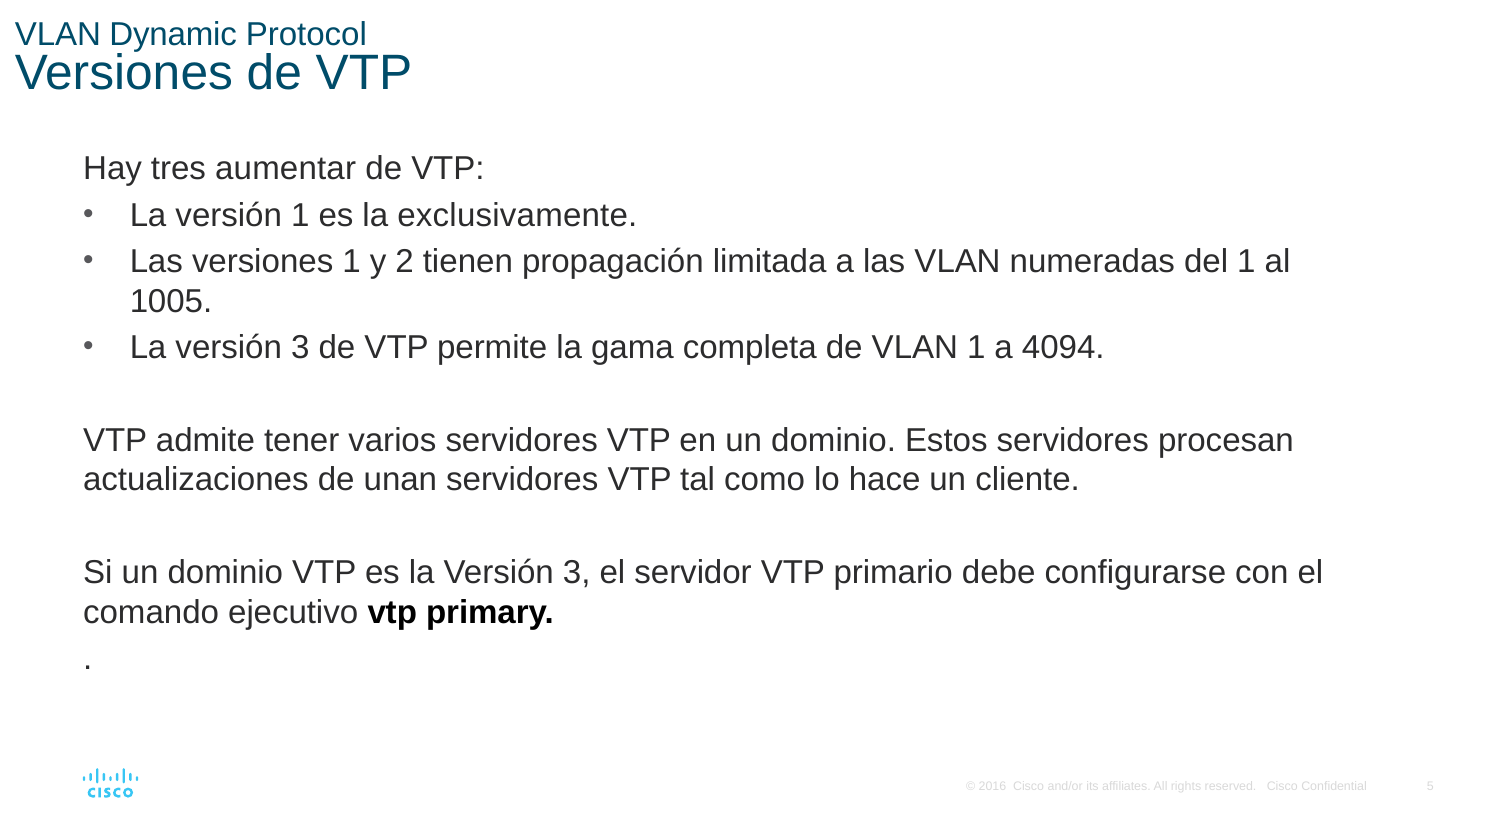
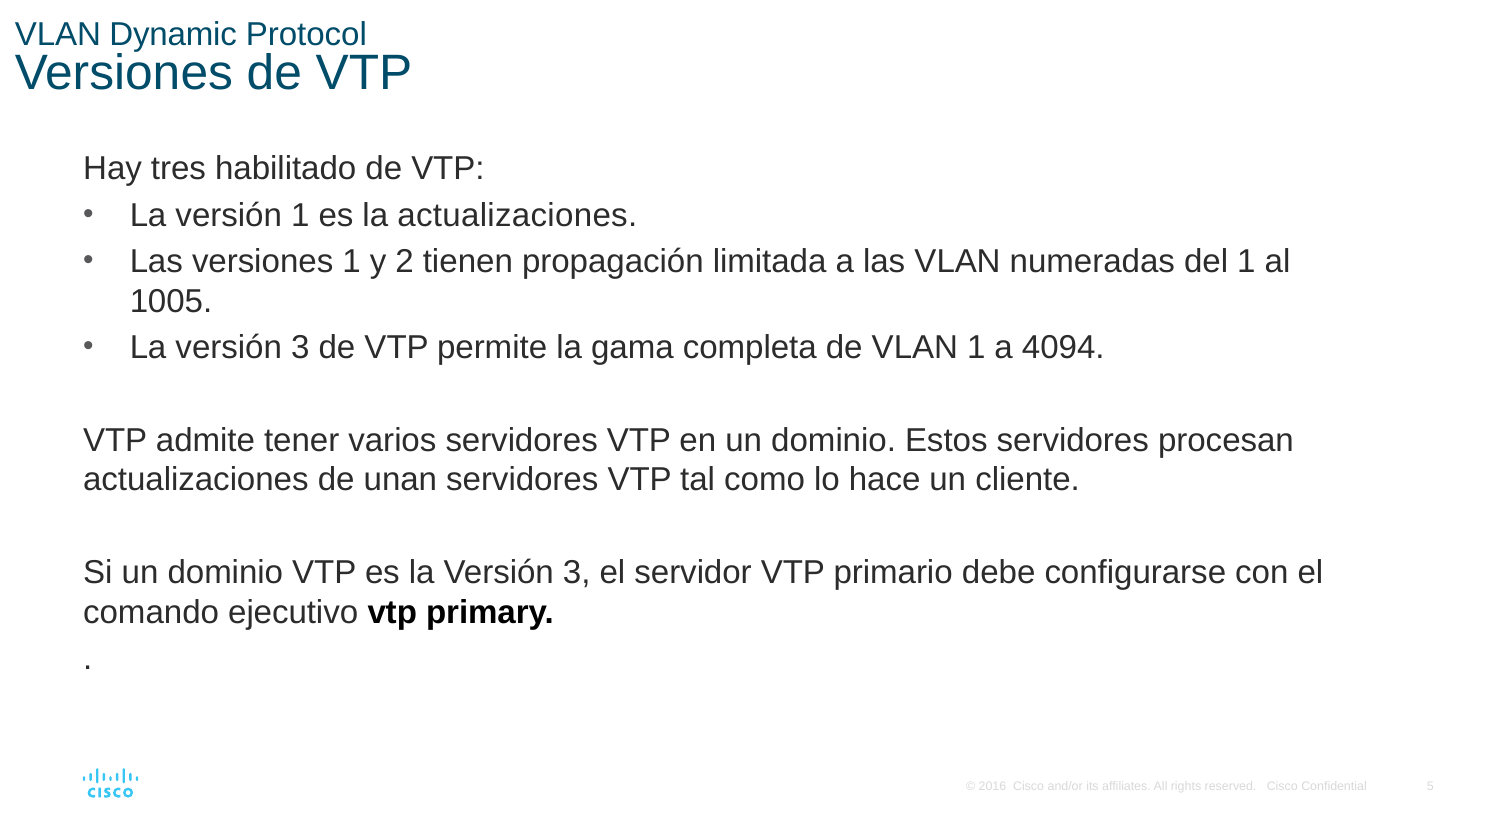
aumentar: aumentar -> habilitado
la exclusivamente: exclusivamente -> actualizaciones
